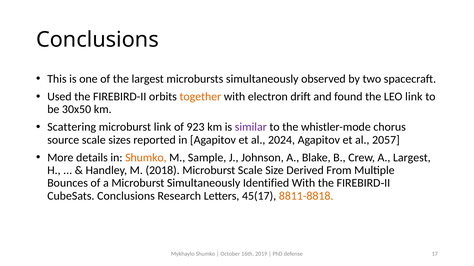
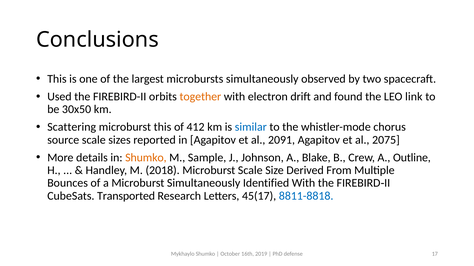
microburst link: link -> this
923: 923 -> 412
similar colour: purple -> blue
2024: 2024 -> 2091
2057: 2057 -> 2075
A Largest: Largest -> Outline
CubeSats Conclusions: Conclusions -> Transported
8811-8818 colour: orange -> blue
